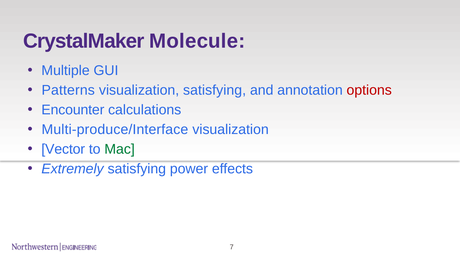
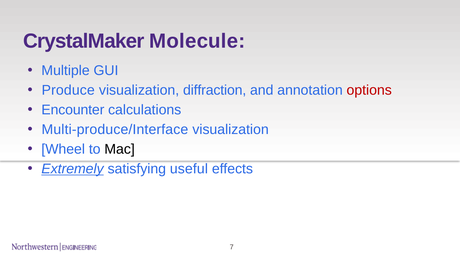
Patterns: Patterns -> Produce
visualization satisfying: satisfying -> diffraction
Vector: Vector -> Wheel
Mac colour: green -> black
Extremely underline: none -> present
power: power -> useful
